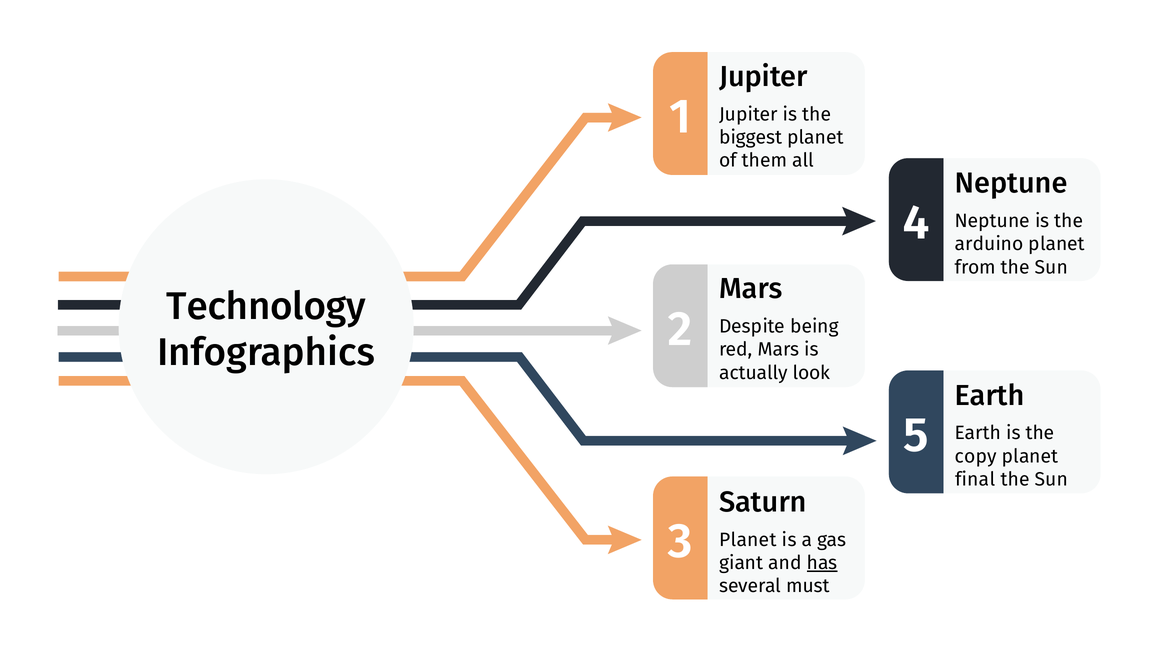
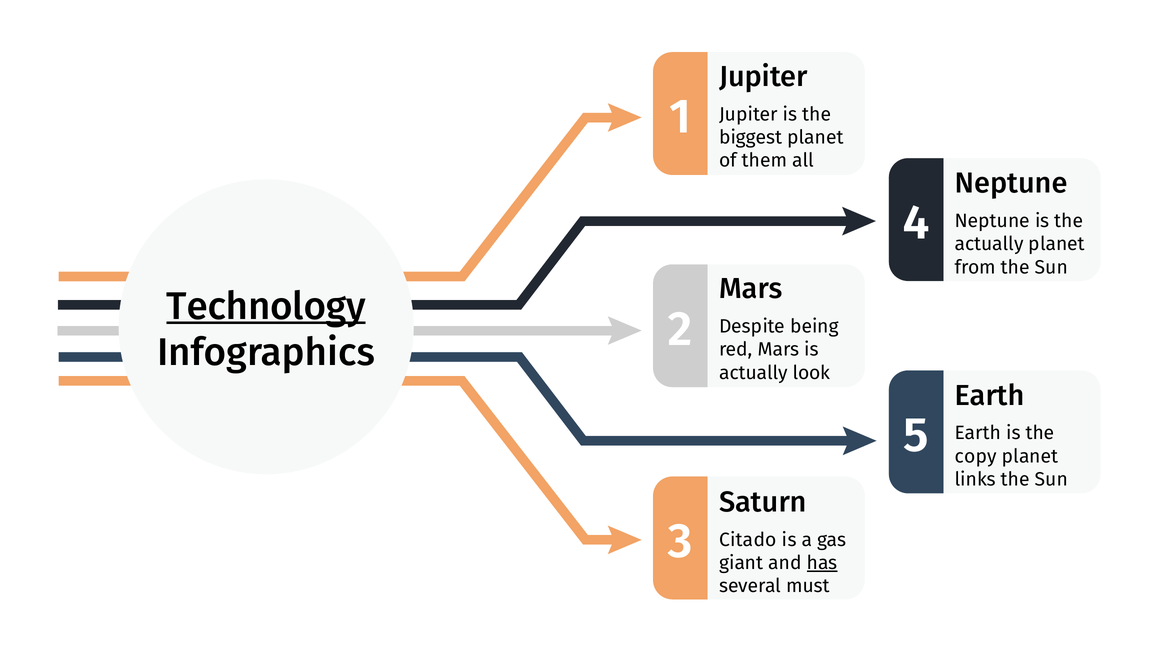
arduino at (989, 244): arduino -> actually
Technology underline: none -> present
final: final -> links
Planet at (748, 540): Planet -> Citado
